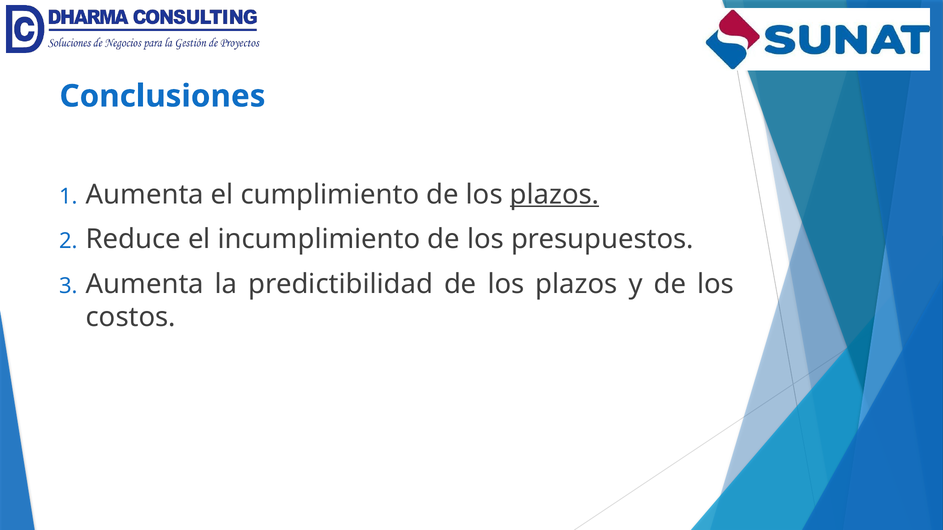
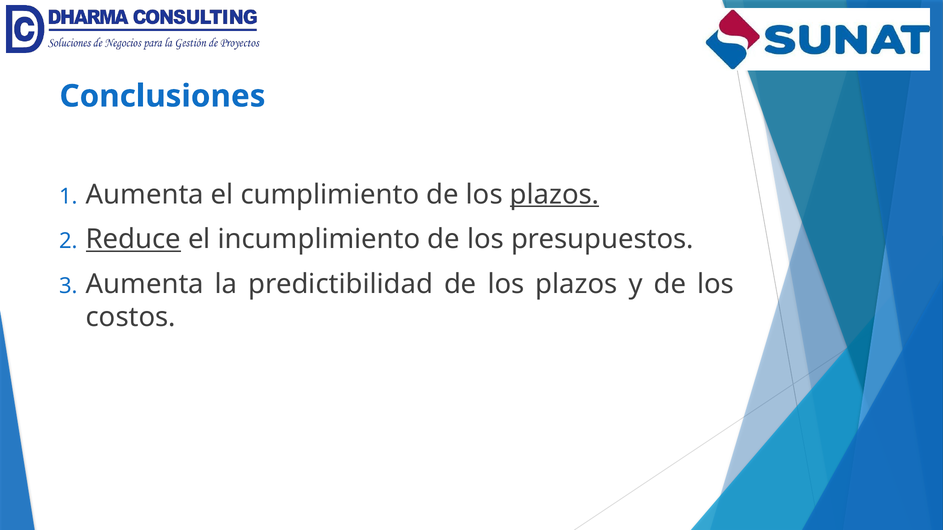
Reduce underline: none -> present
